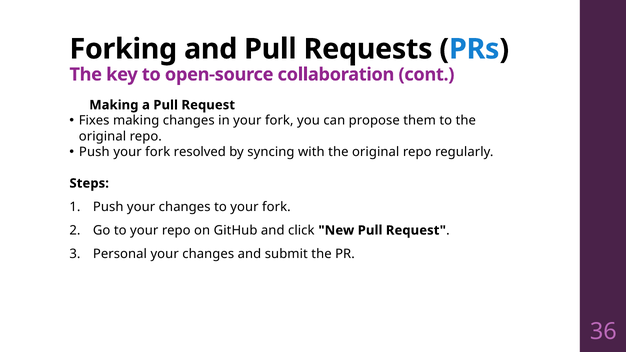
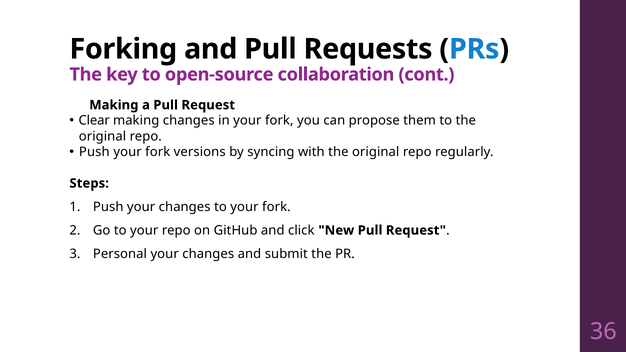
Fixes: Fixes -> Clear
resolved: resolved -> versions
